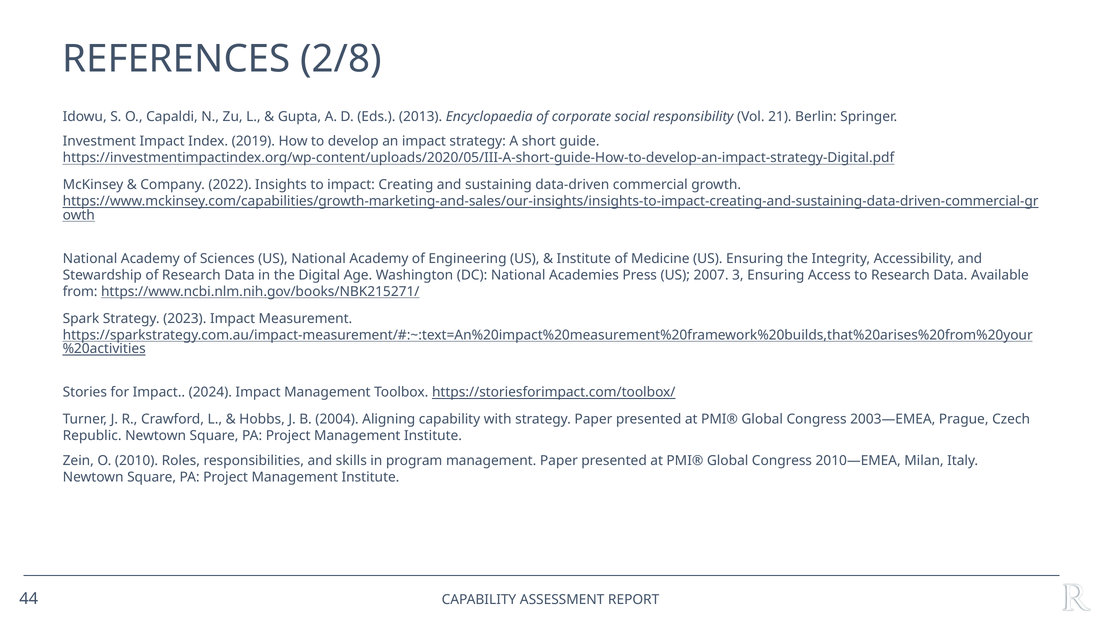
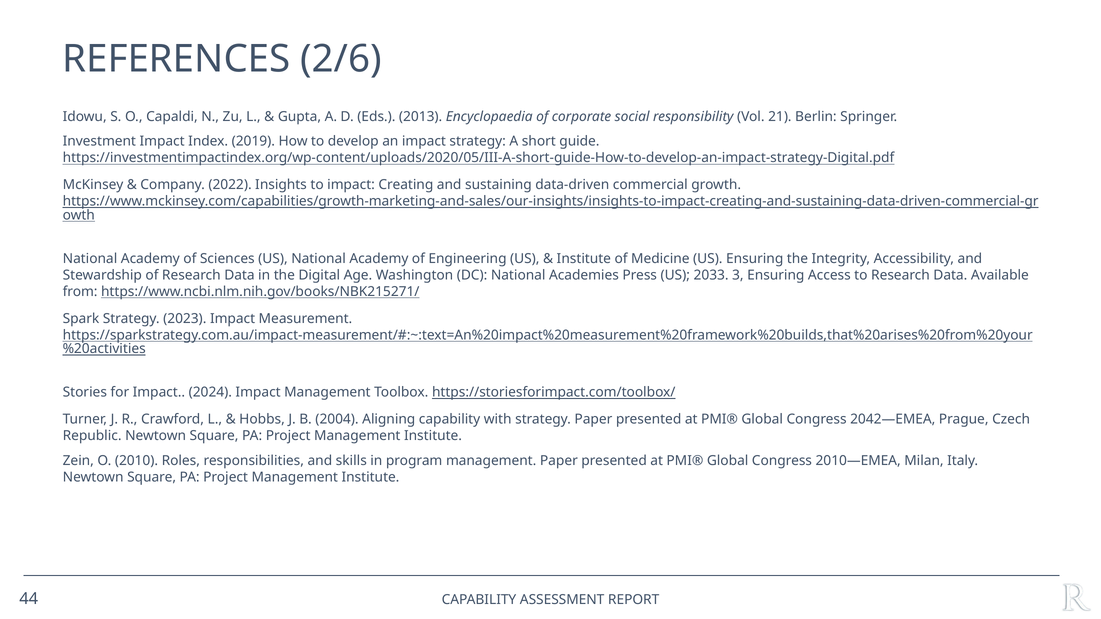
2/8: 2/8 -> 2/6
2007: 2007 -> 2033
2003—EMEA: 2003—EMEA -> 2042—EMEA
